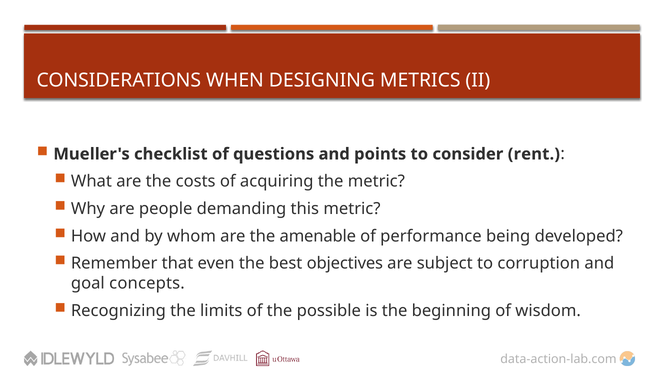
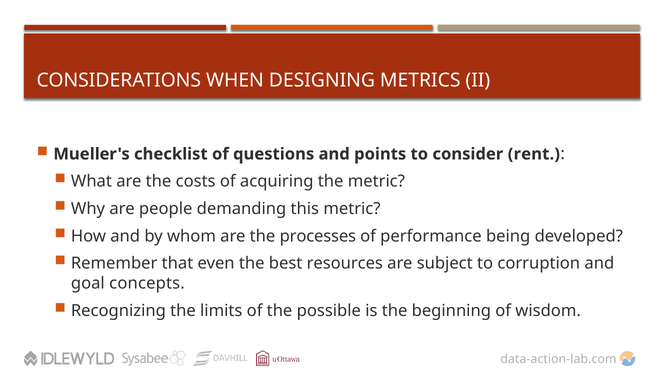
amenable: amenable -> processes
objectives: objectives -> resources
